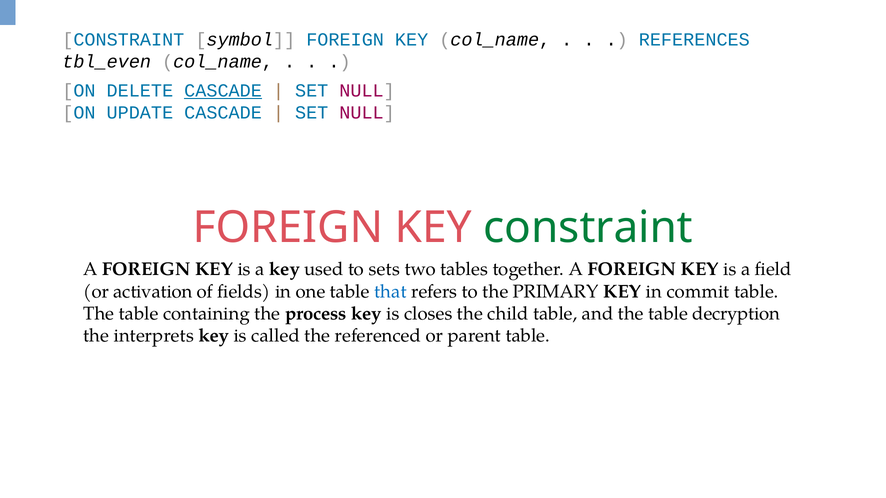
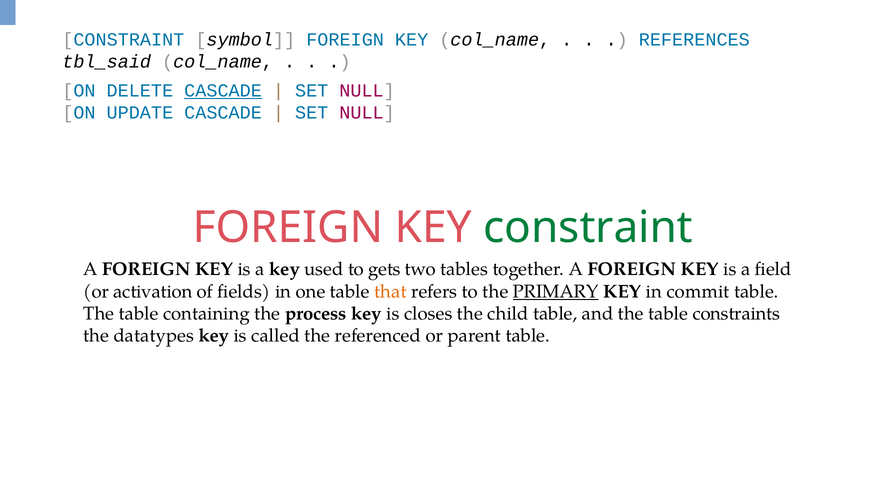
tbl_even: tbl_even -> tbl_said
sets: sets -> gets
that colour: blue -> orange
PRIMARY underline: none -> present
decryption: decryption -> constraints
interprets: interprets -> datatypes
